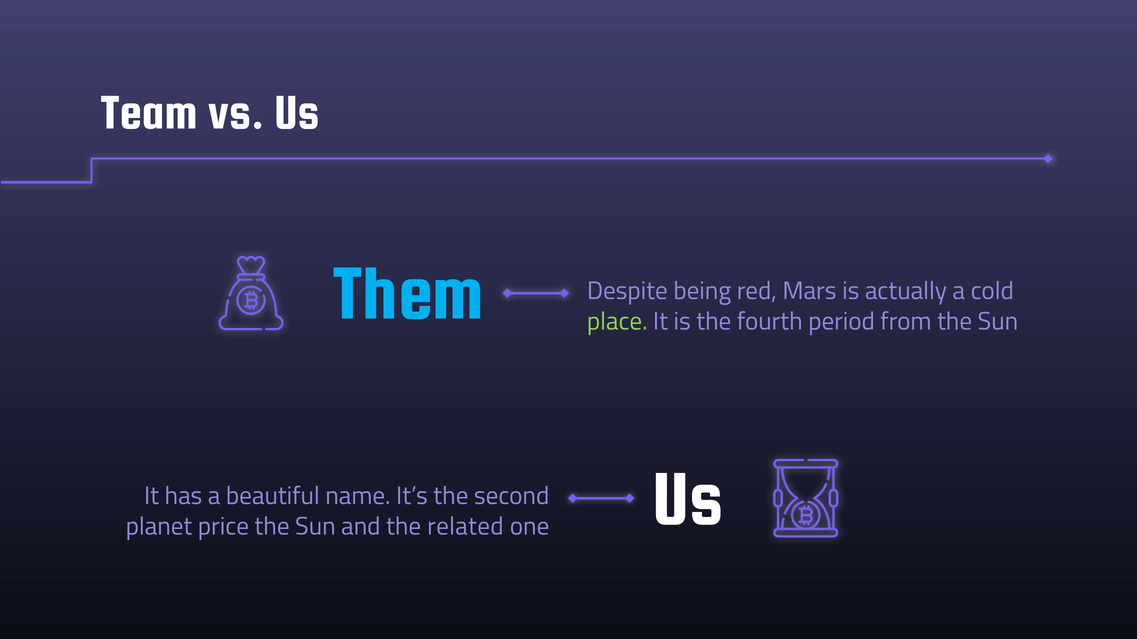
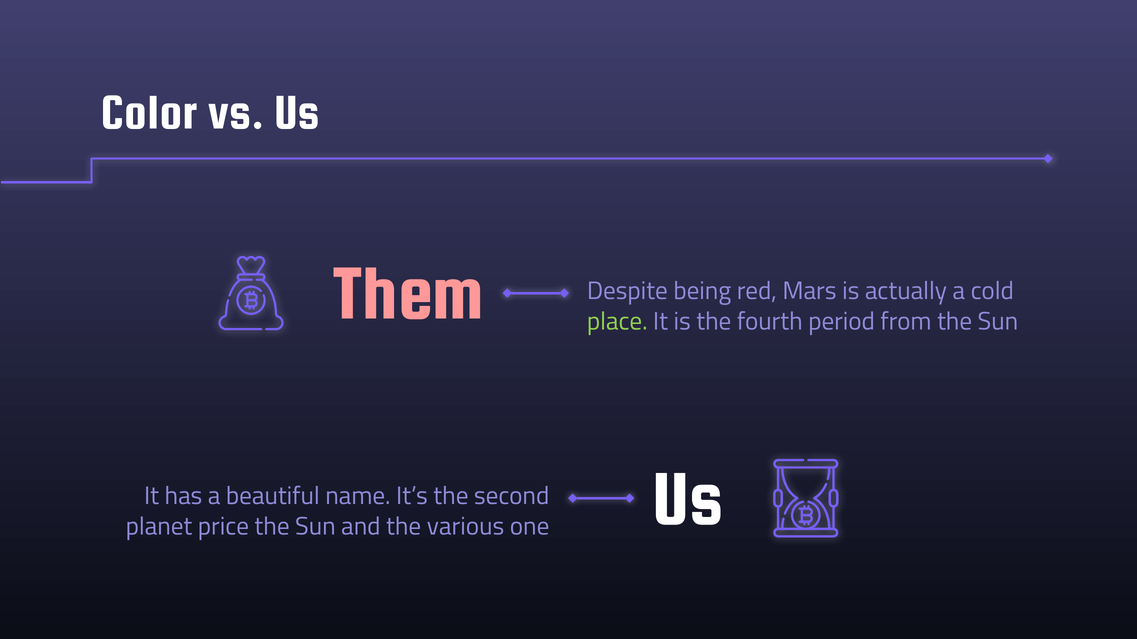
Team: Team -> Color
Them colour: light blue -> pink
related: related -> various
